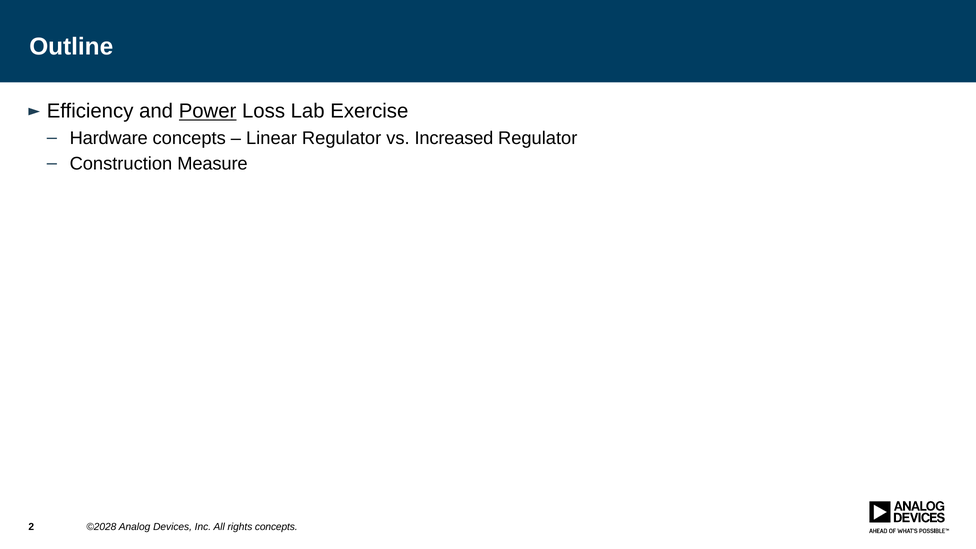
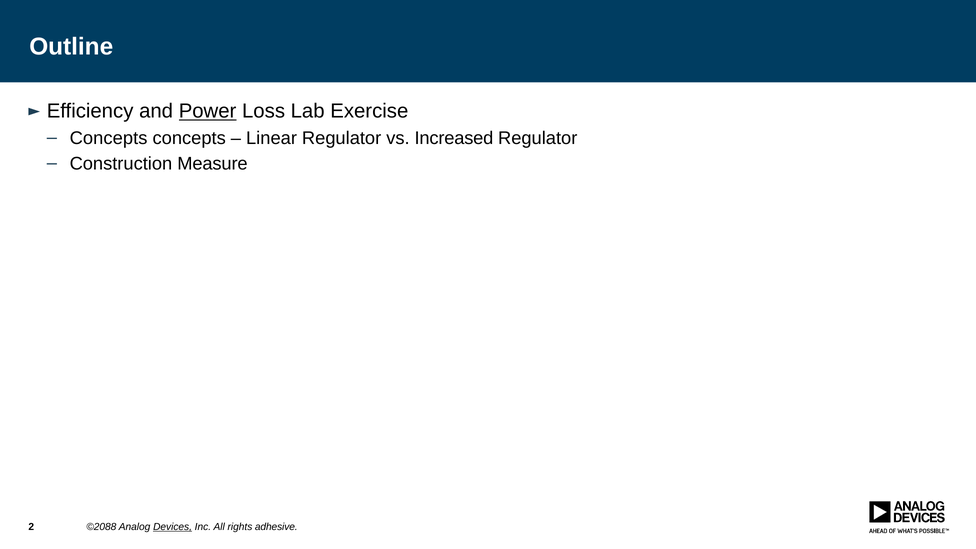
Hardware at (109, 138): Hardware -> Concepts
©2028: ©2028 -> ©2088
Devices underline: none -> present
rights concepts: concepts -> adhesive
